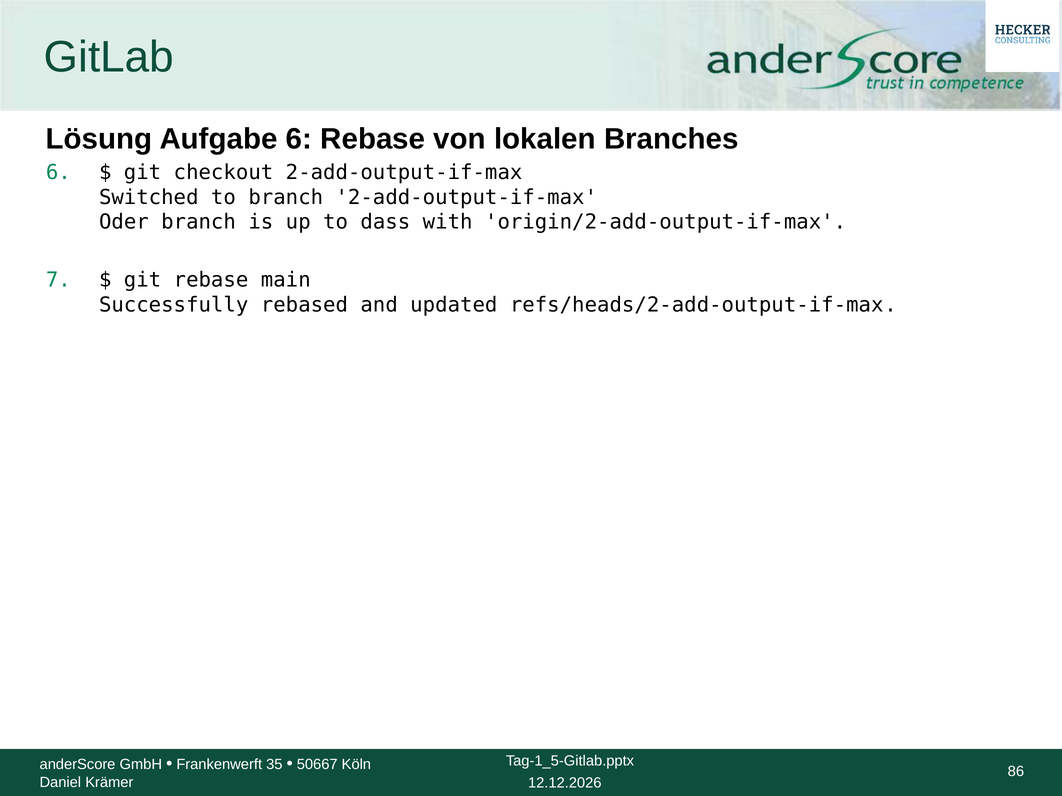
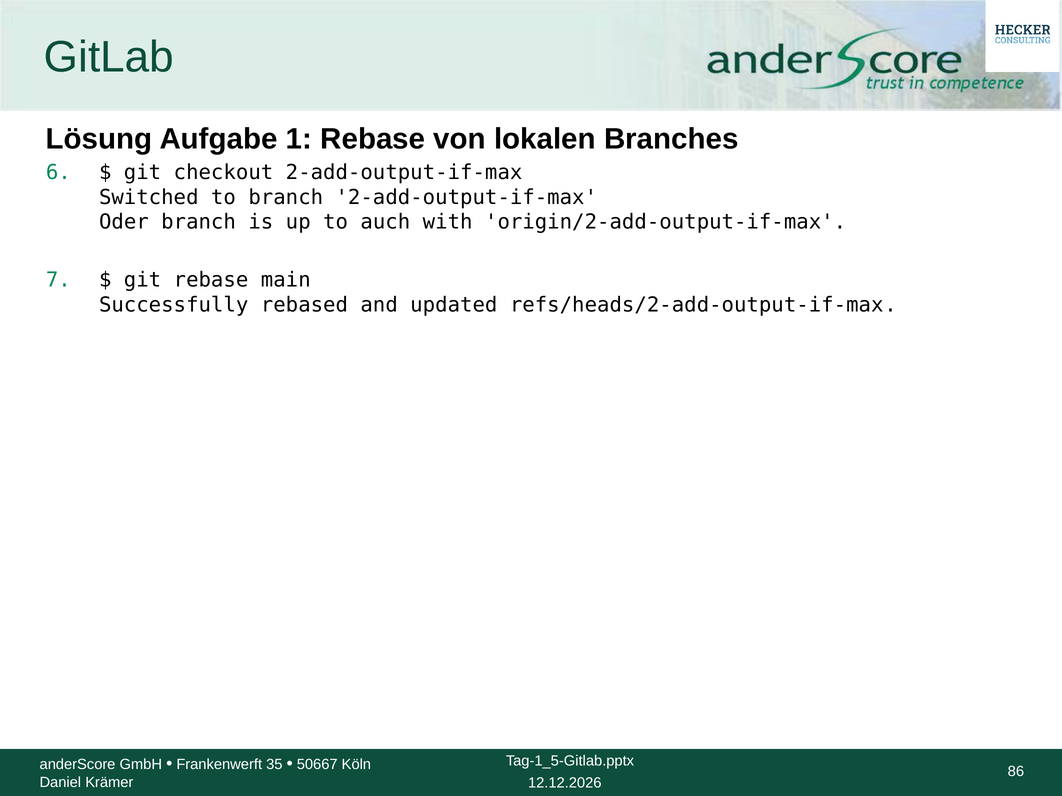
Aufgabe 6: 6 -> 1
dass: dass -> auch
